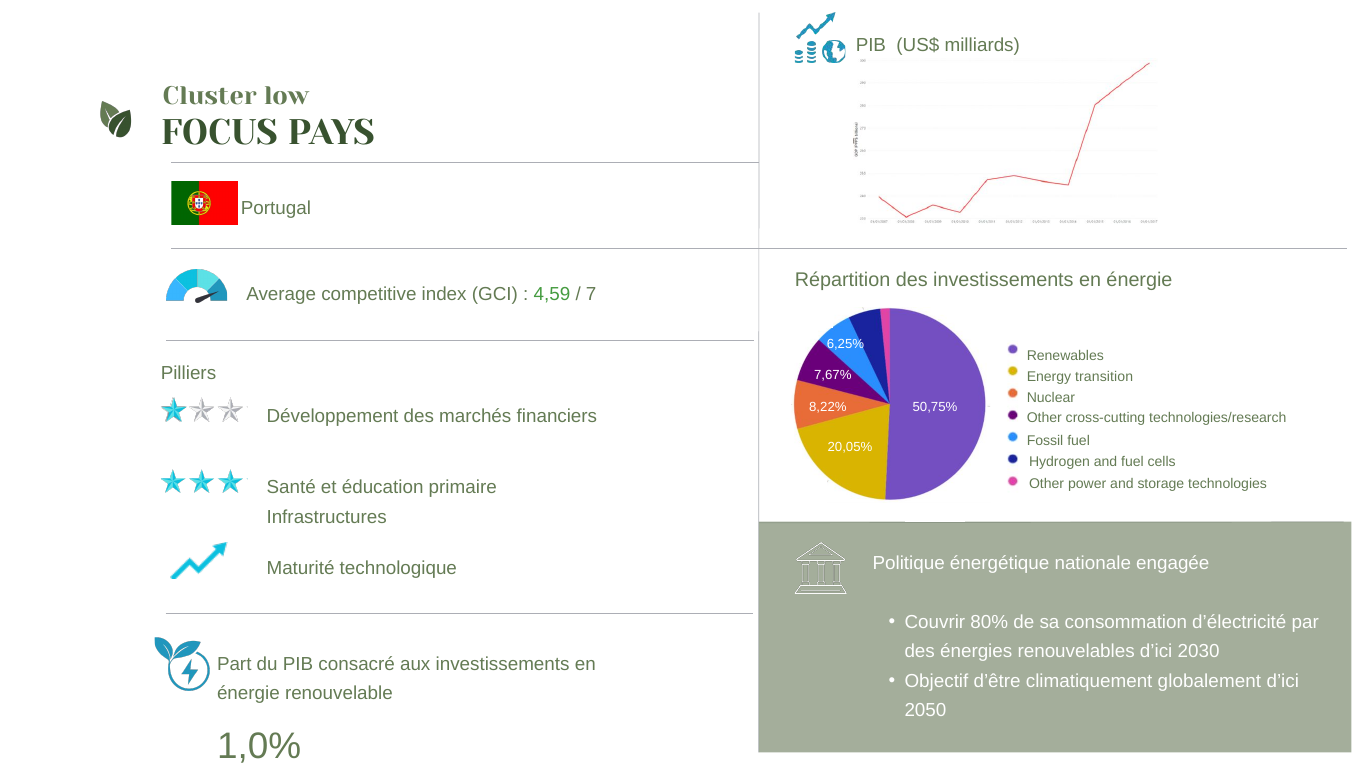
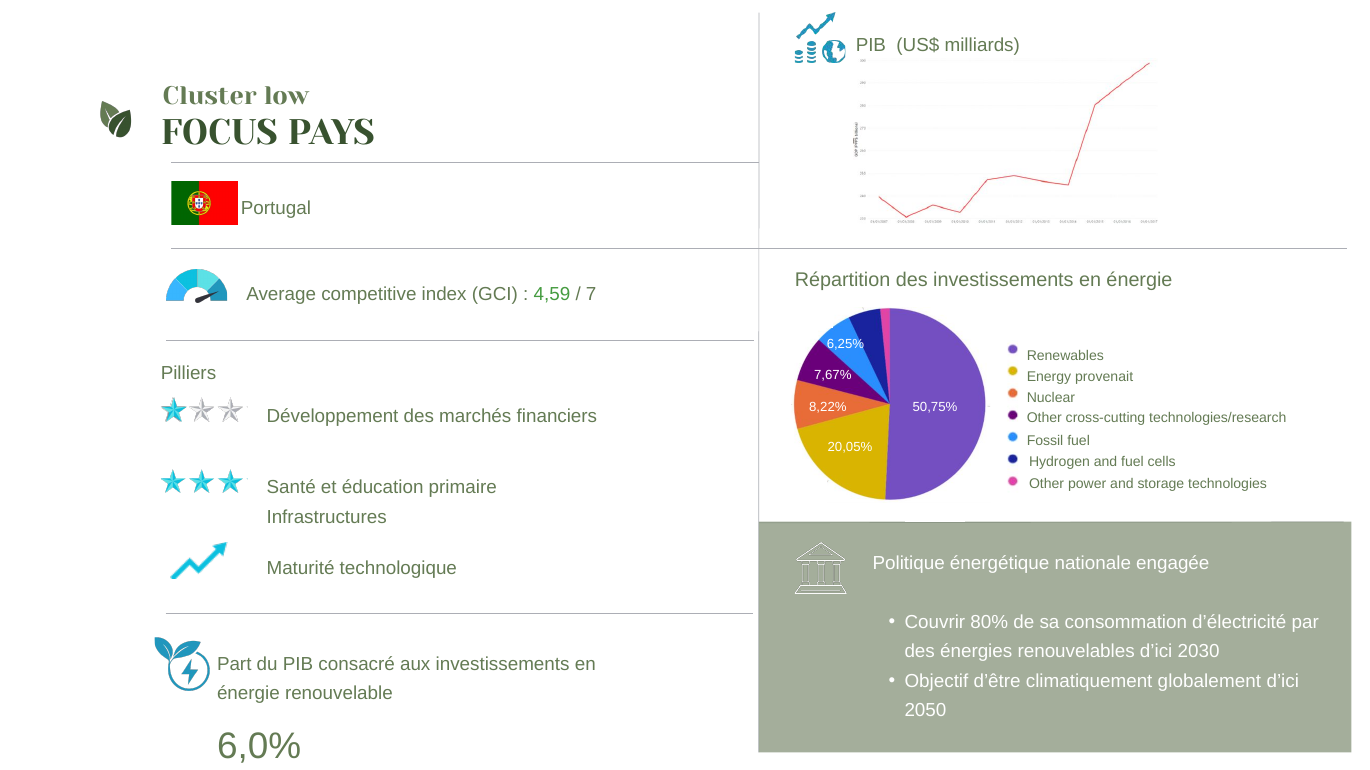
transition: transition -> provenait
1,0%: 1,0% -> 6,0%
